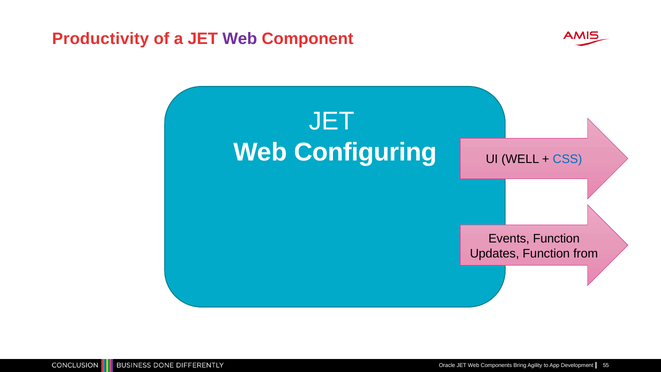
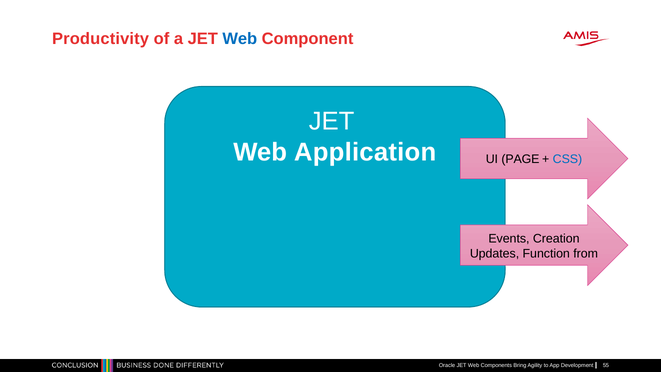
Web at (240, 39) colour: purple -> blue
Configuring: Configuring -> Application
WELL: WELL -> PAGE
Events Function: Function -> Creation
